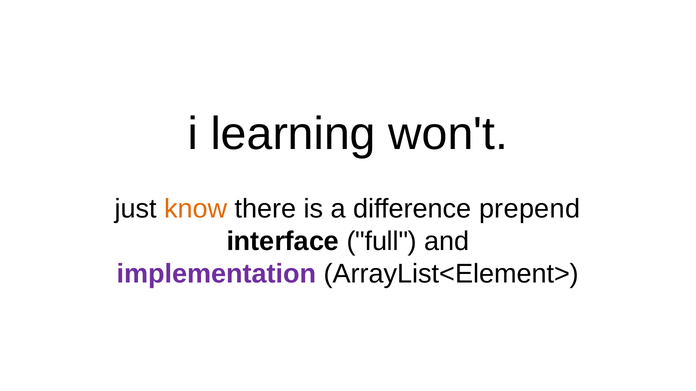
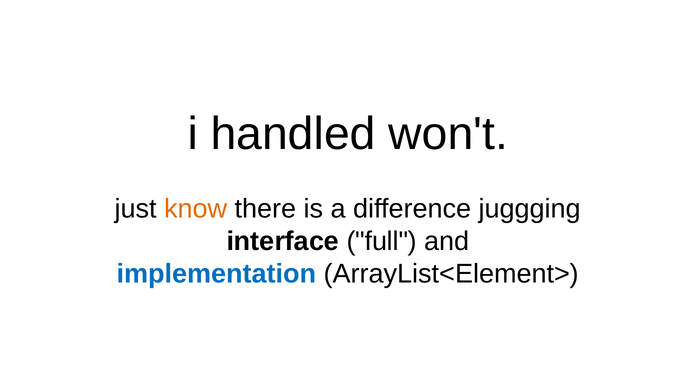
learning: learning -> handled
prepend: prepend -> juggging
implementation colour: purple -> blue
